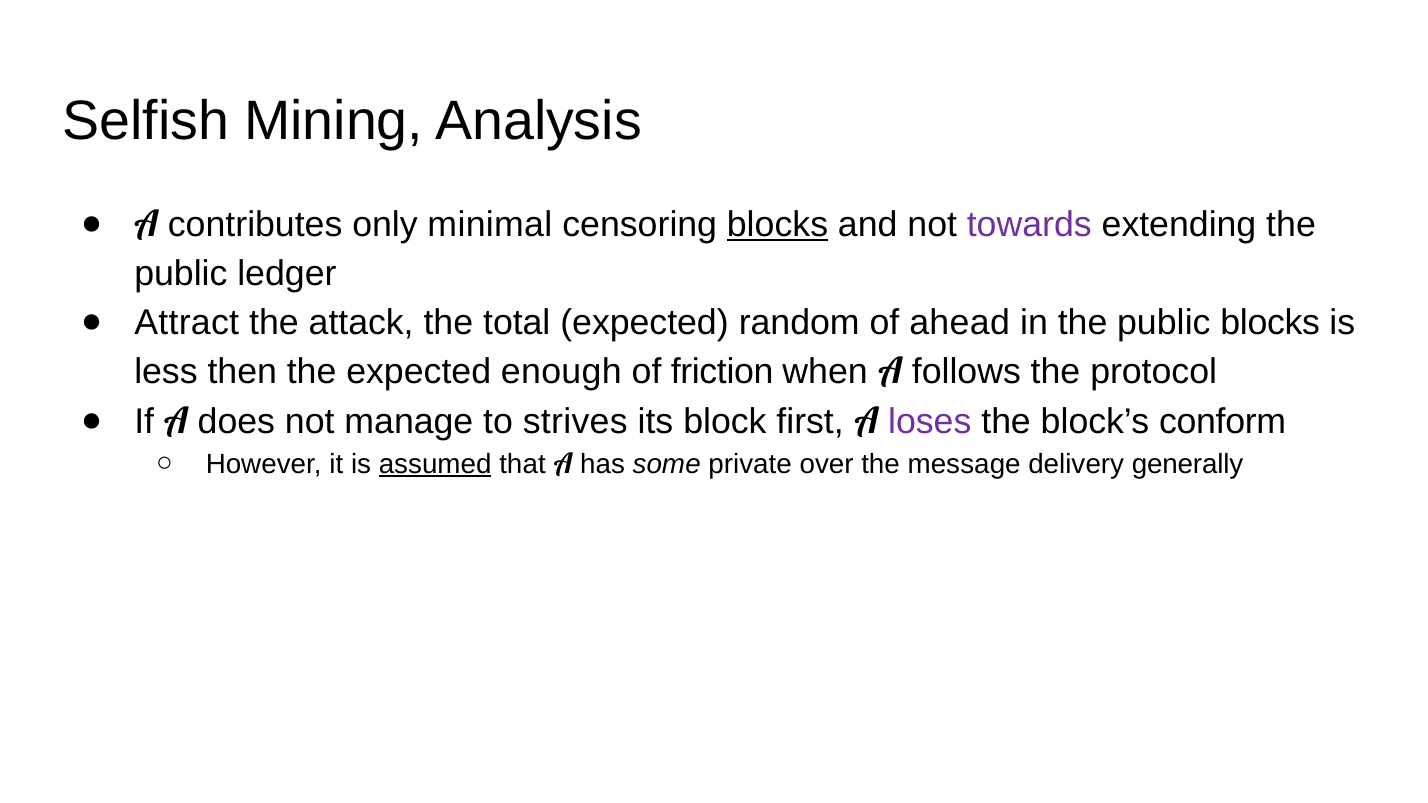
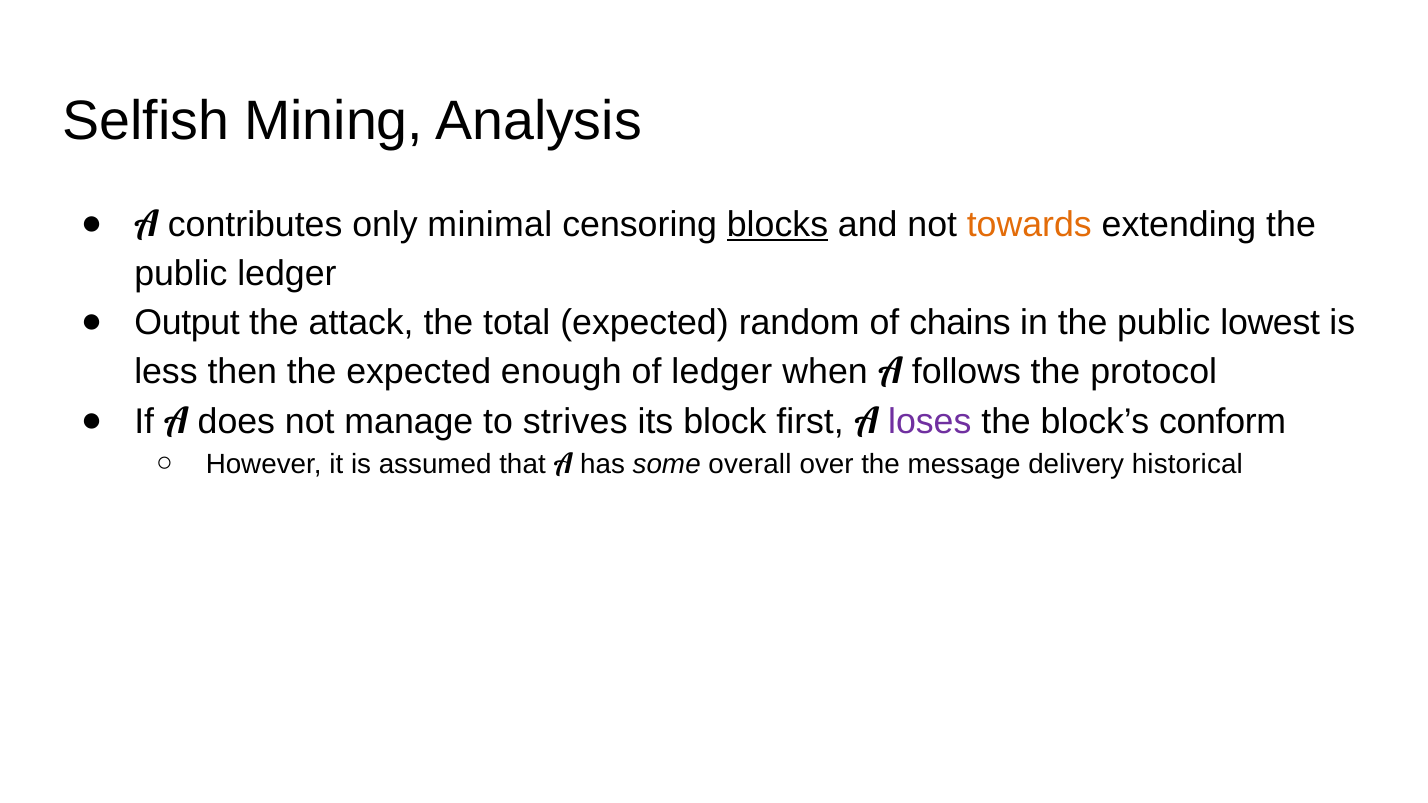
towards colour: purple -> orange
Attract: Attract -> Output
ahead: ahead -> chains
public blocks: blocks -> lowest
of friction: friction -> ledger
assumed underline: present -> none
private: private -> overall
generally: generally -> historical
